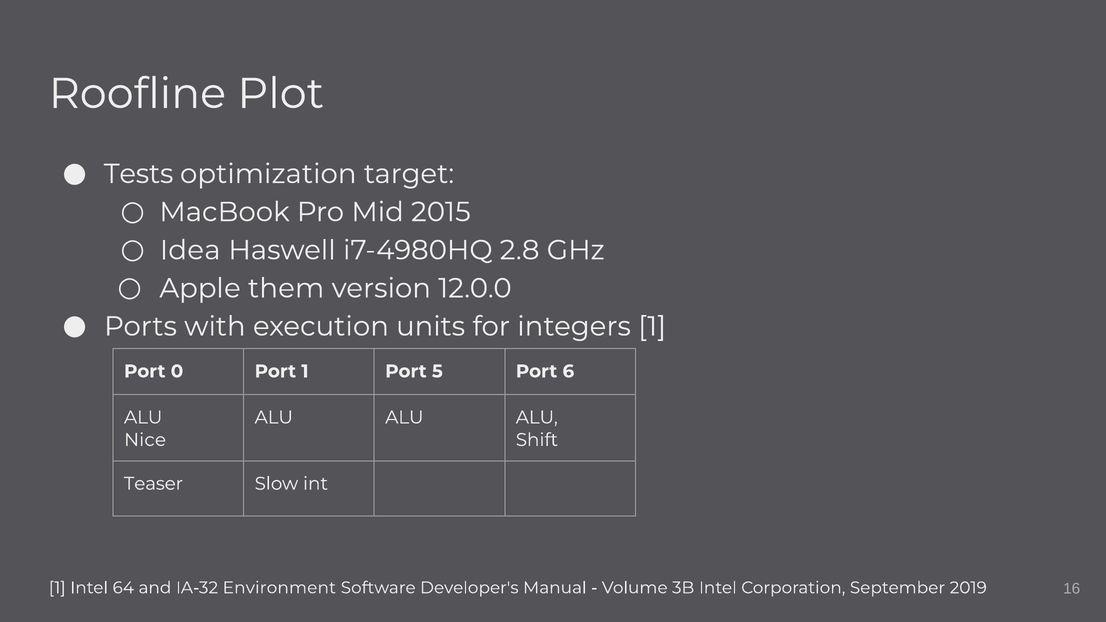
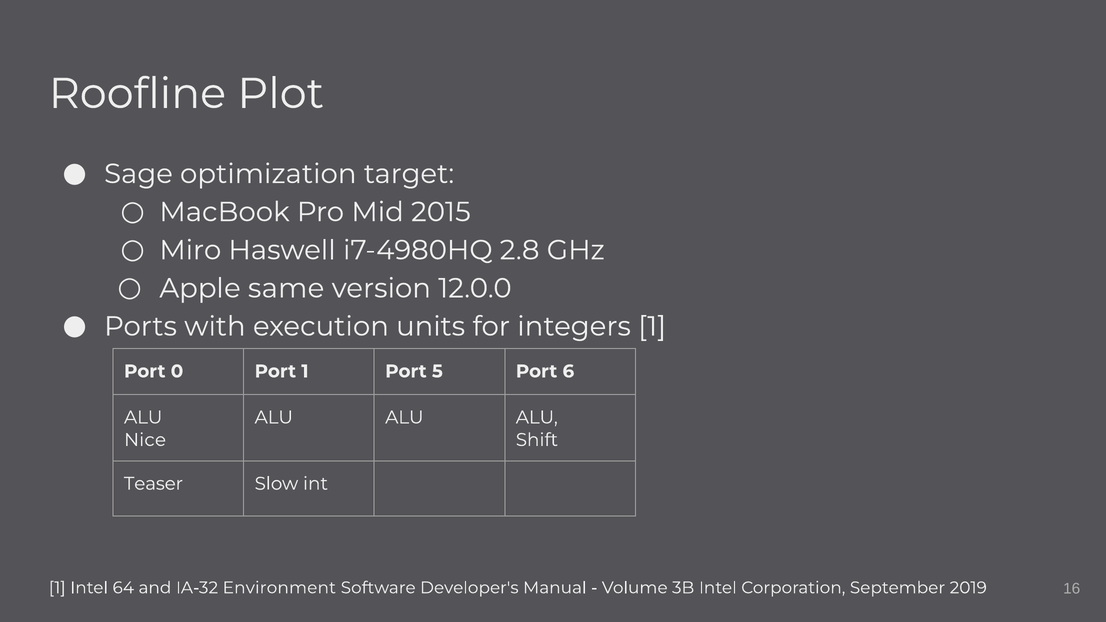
Tests: Tests -> Sage
Idea: Idea -> Miro
them: them -> same
